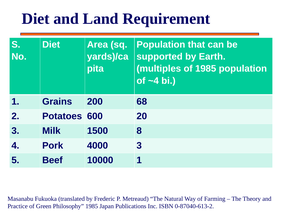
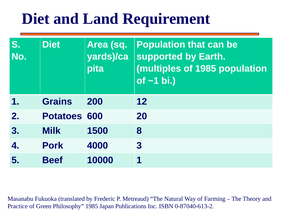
~4: ~4 -> ~1
68: 68 -> 12
